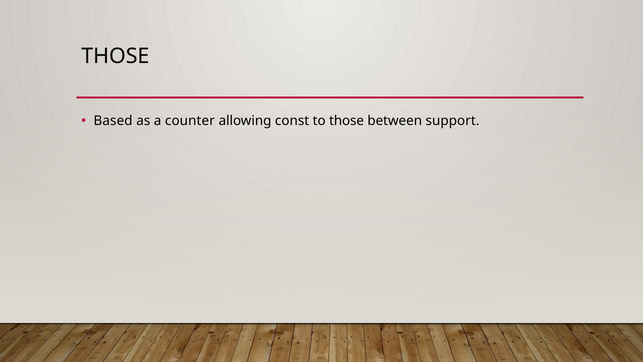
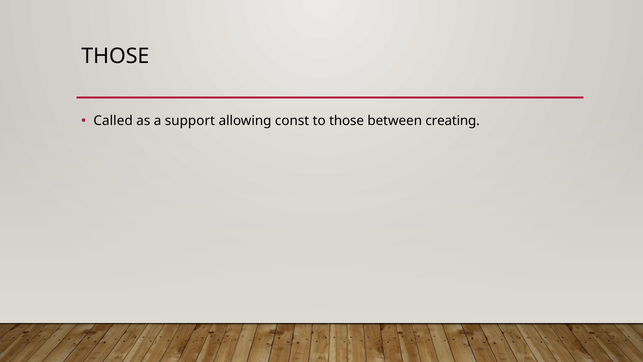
Based: Based -> Called
counter: counter -> support
support: support -> creating
